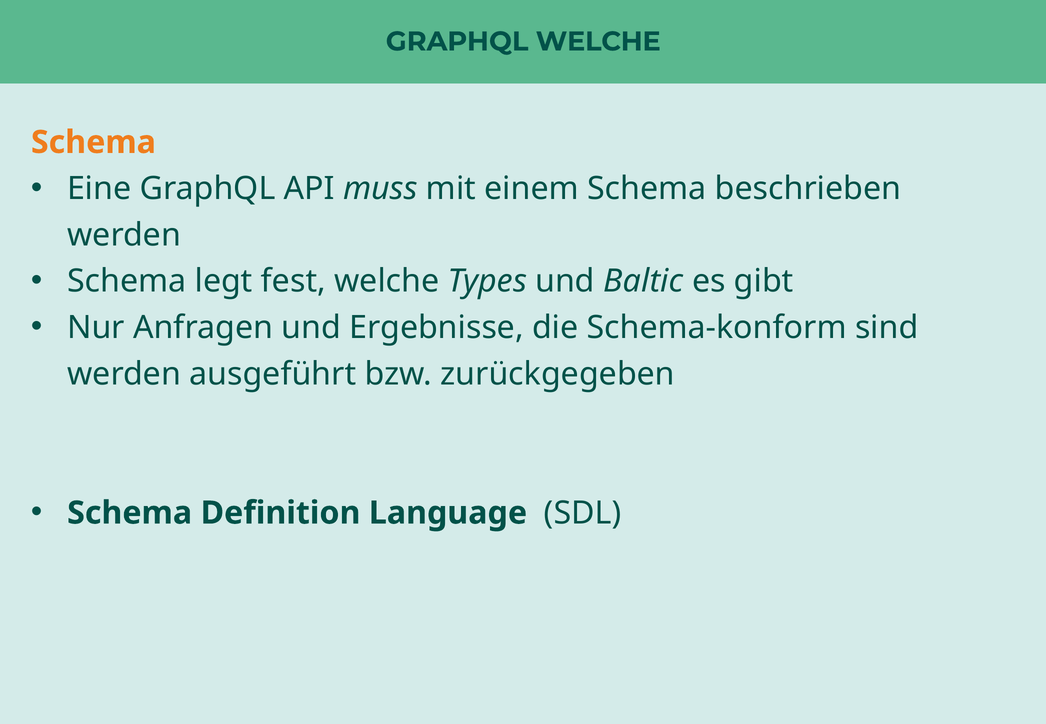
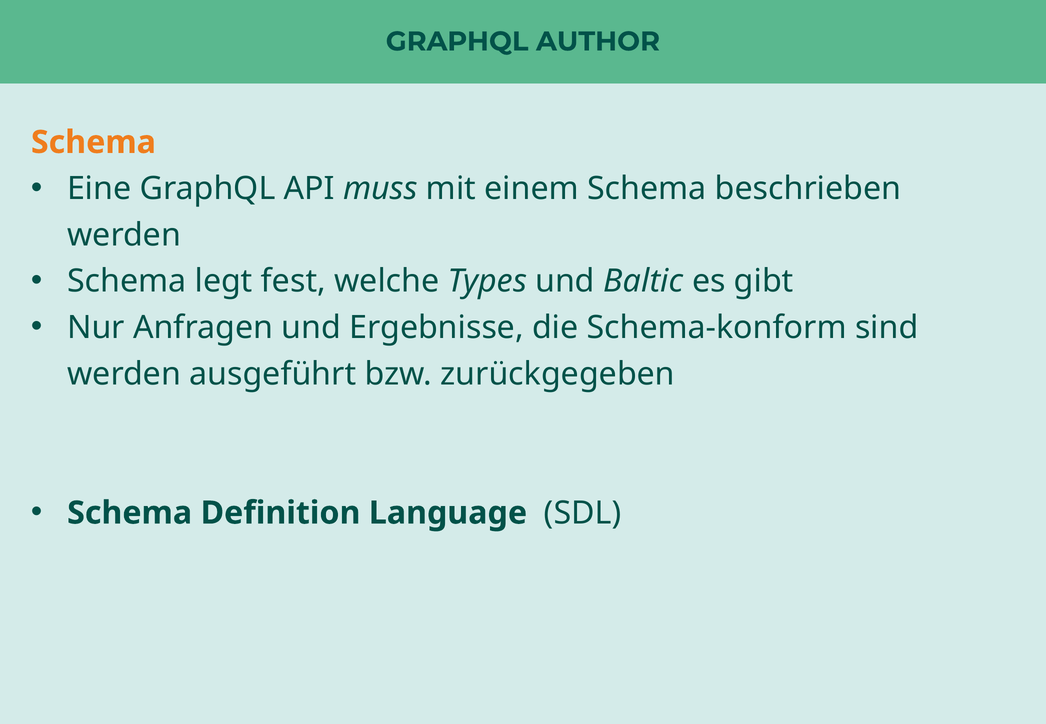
GRAPHQL WELCHE: WELCHE -> AUTHOR
